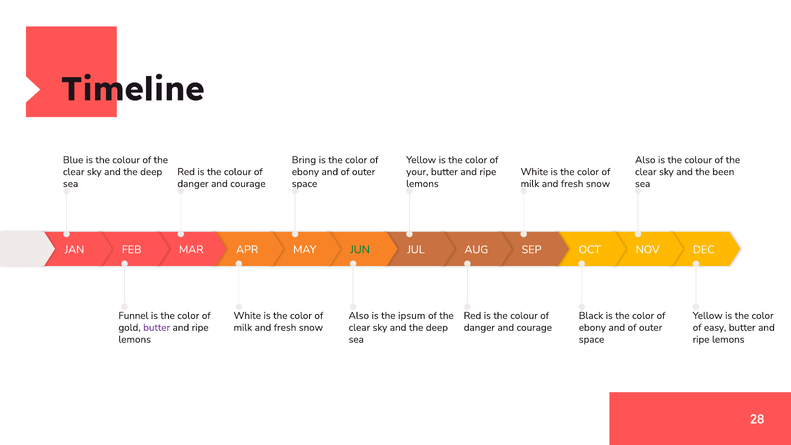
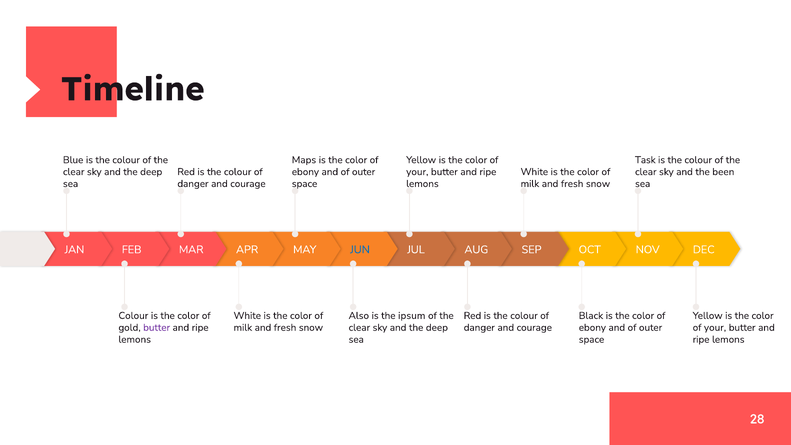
Bring: Bring -> Maps
Also at (645, 160): Also -> Task
JUN colour: green -> blue
Funnel at (133, 316): Funnel -> Colour
easy at (715, 327): easy -> your
